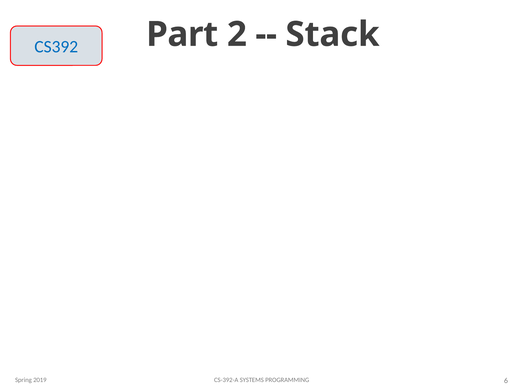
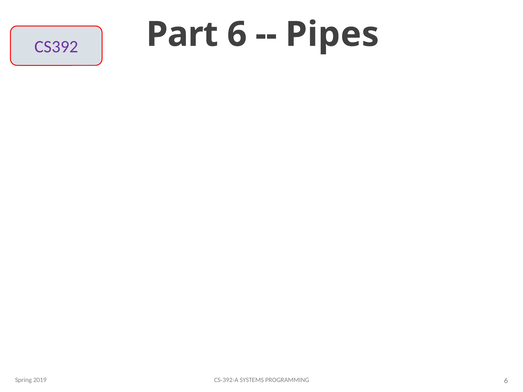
Part 2: 2 -> 6
Stack: Stack -> Pipes
CS392 colour: blue -> purple
